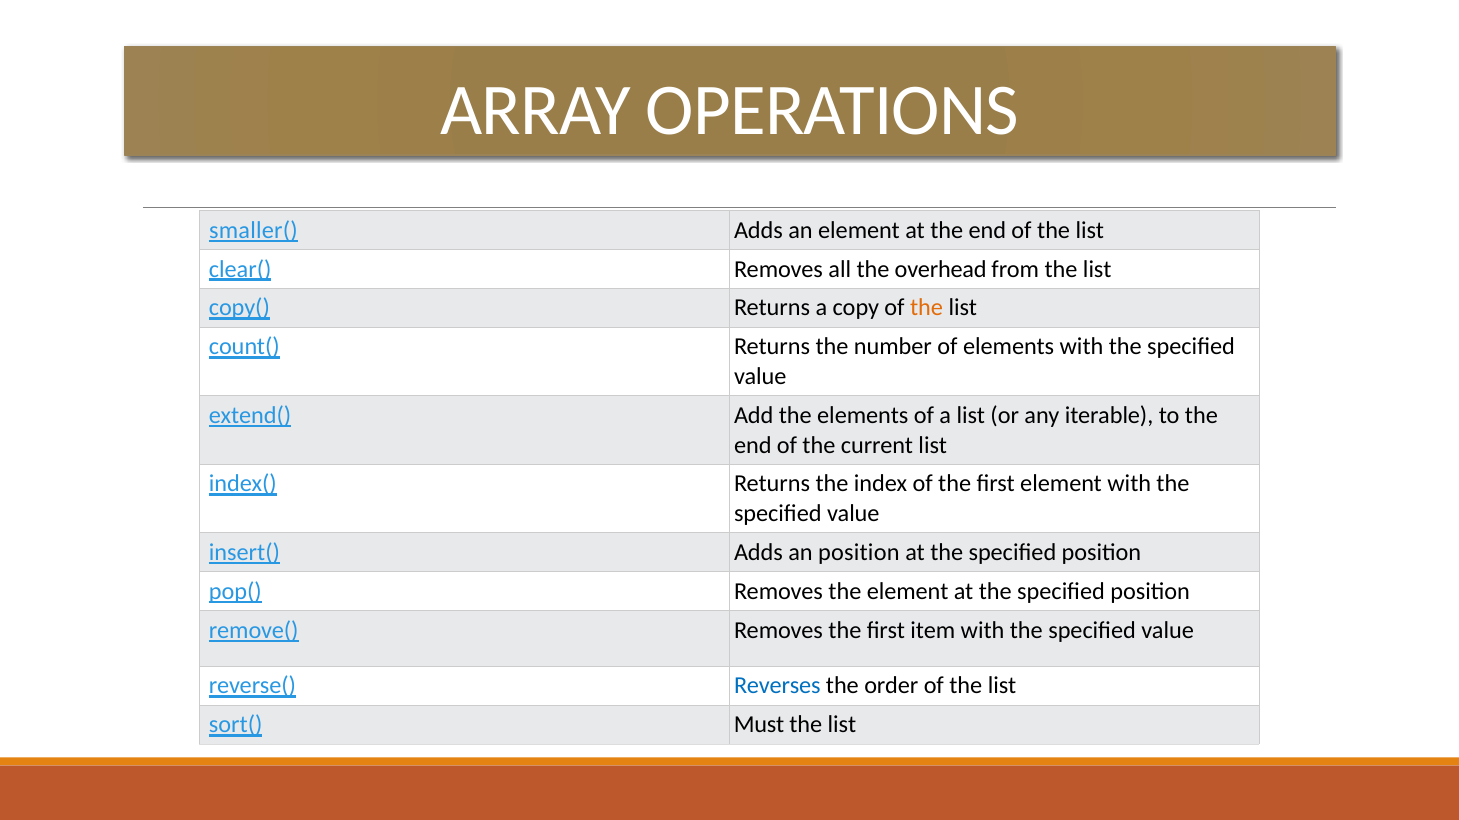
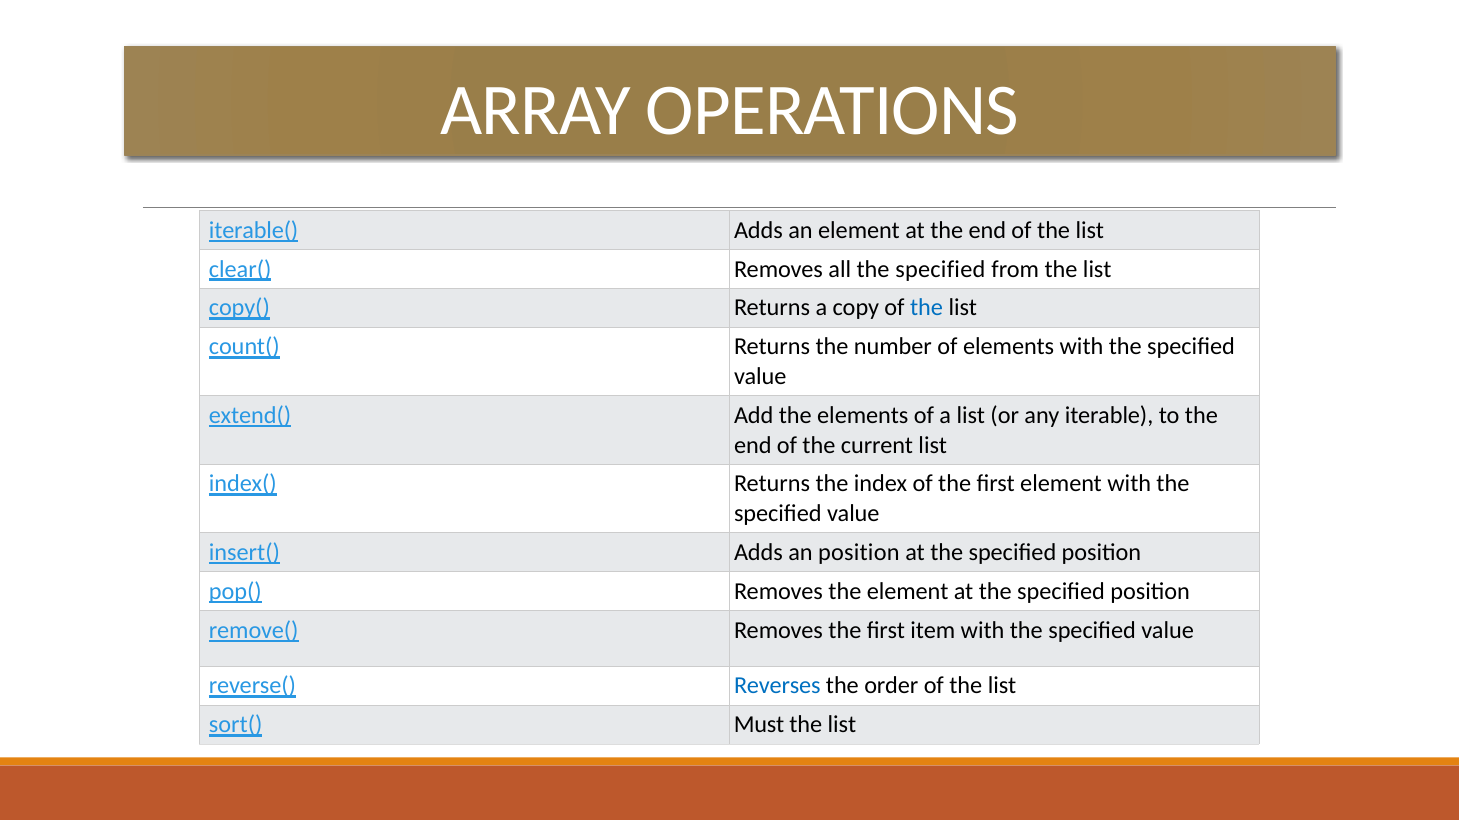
smaller(: smaller( -> iterable(
all the overhead: overhead -> specified
the at (927, 308) colour: orange -> blue
